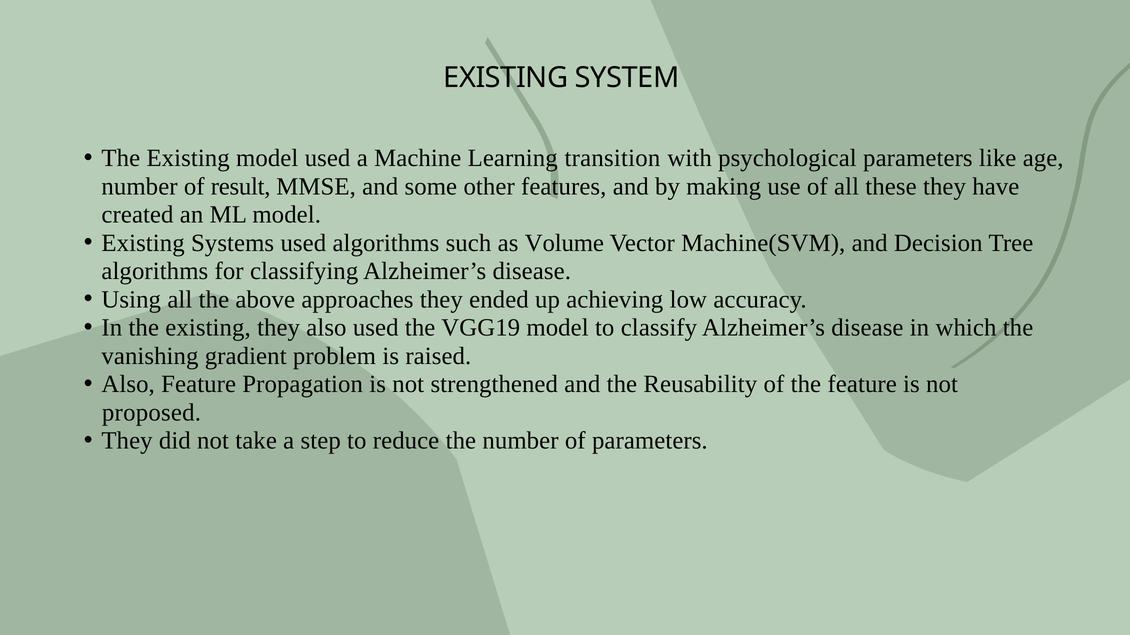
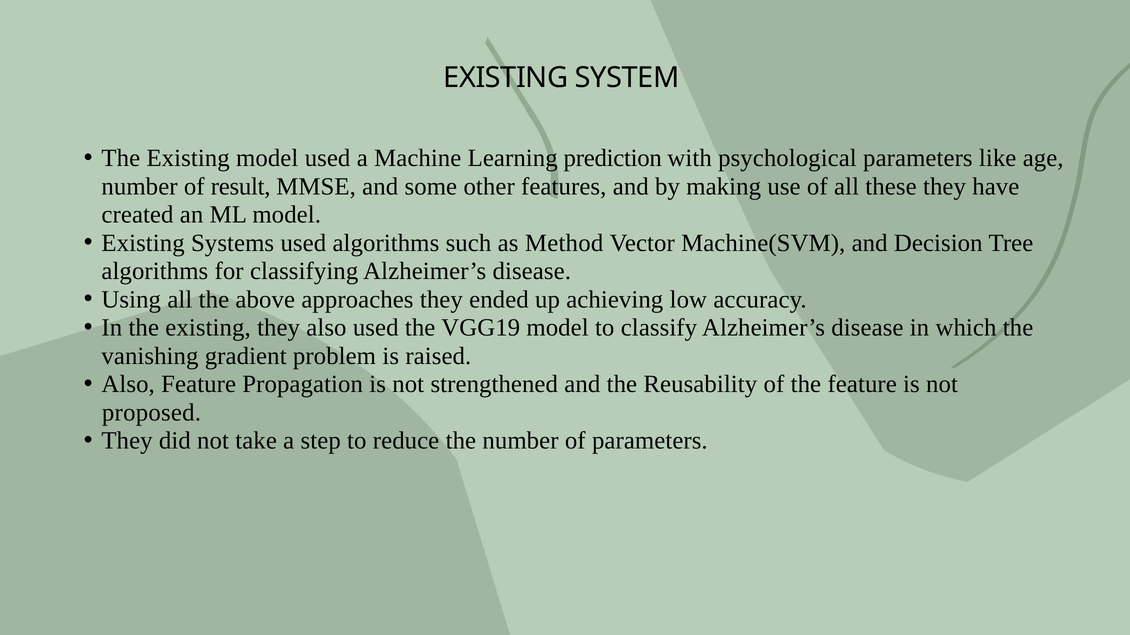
transition: transition -> prediction
Volume: Volume -> Method
